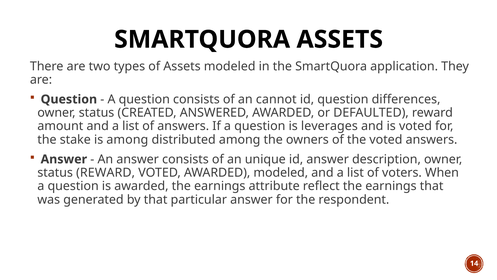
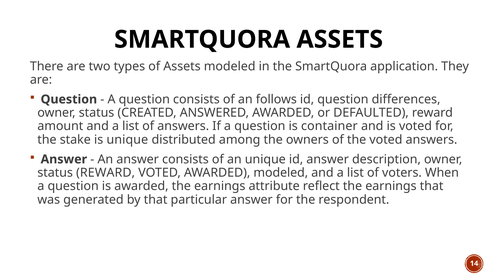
cannot: cannot -> follows
leverages: leverages -> container
is among: among -> unique
